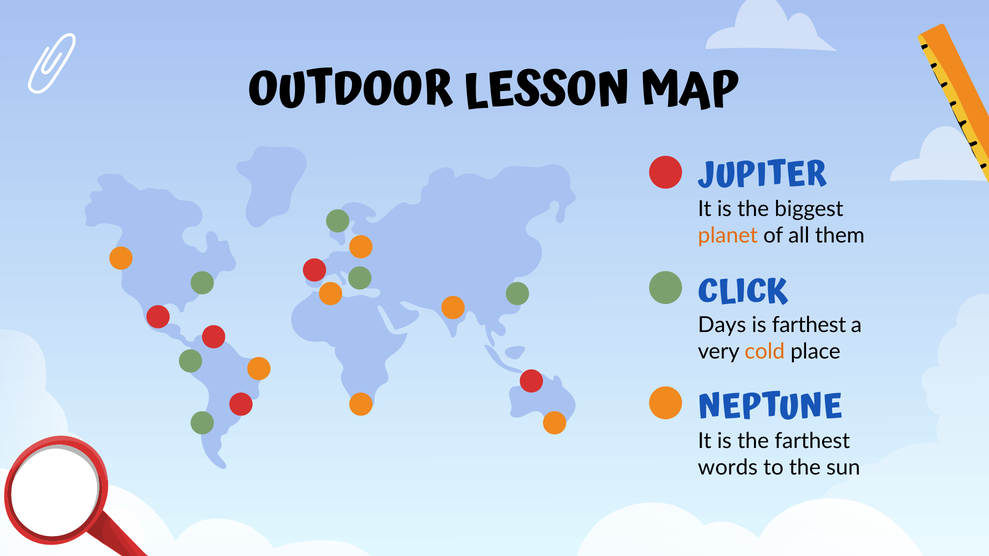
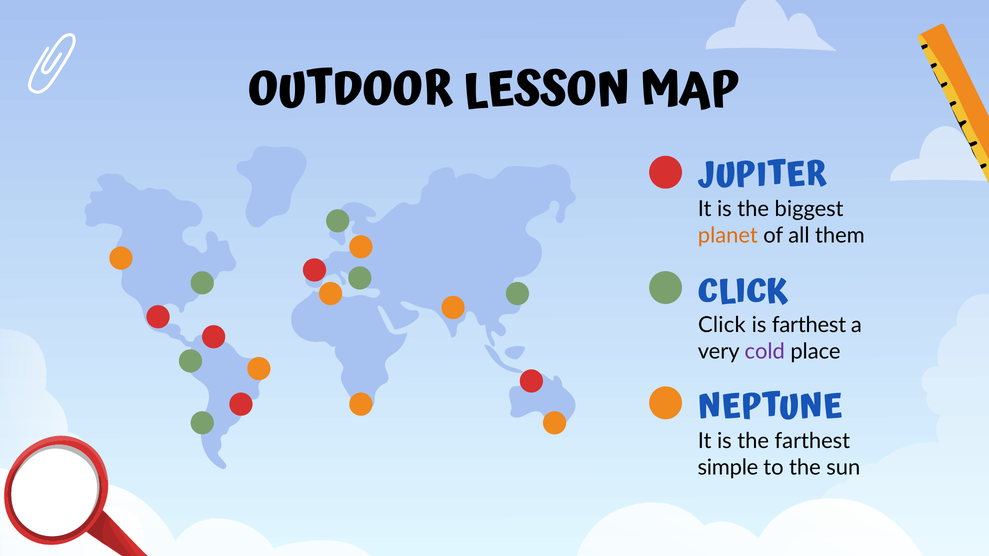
Days at (722, 325): Days -> Click
cold colour: orange -> purple
words: words -> simple
